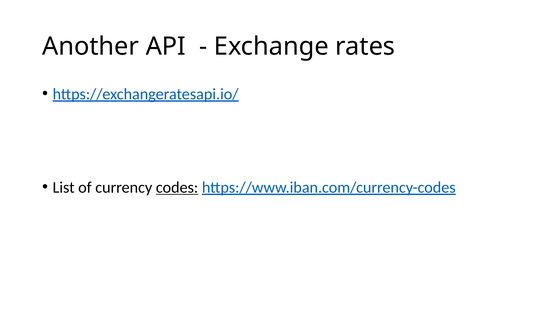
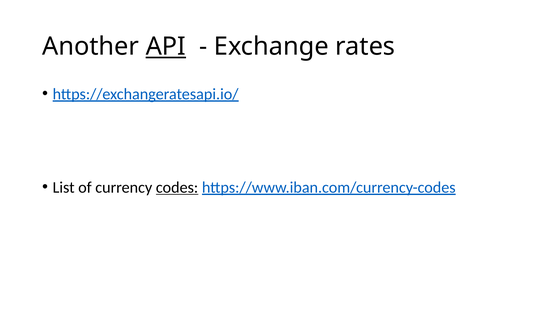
API underline: none -> present
